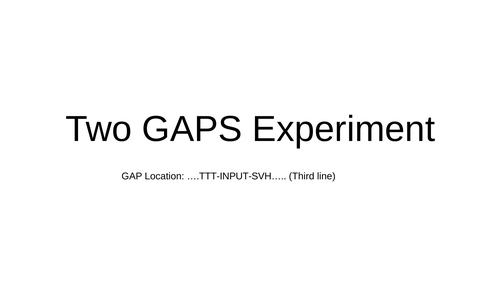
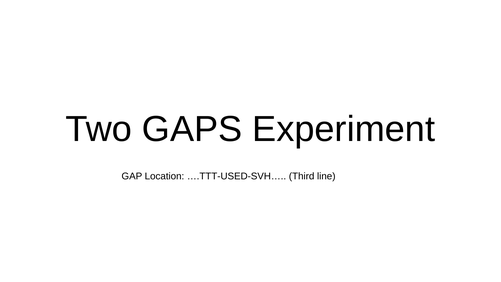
….TTT-INPUT-SVH…: ….TTT-INPUT-SVH… -> ….TTT-USED-SVH…
